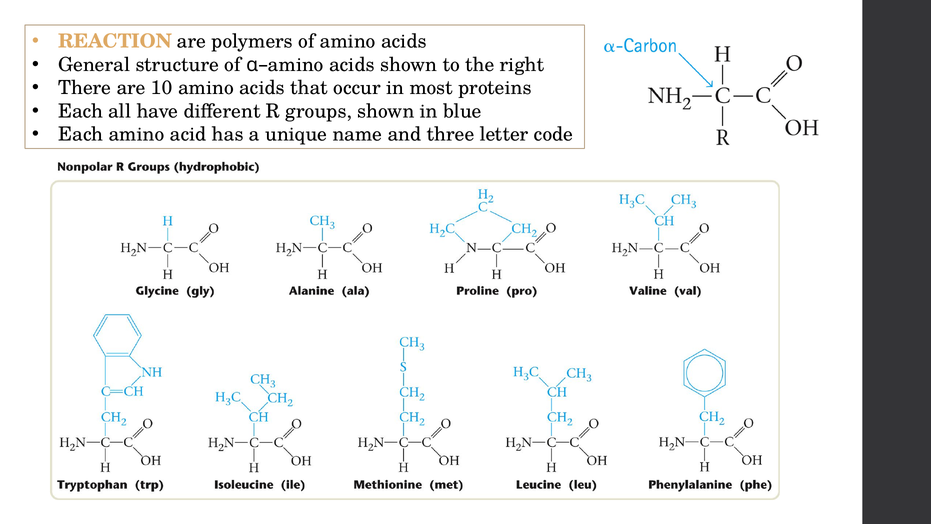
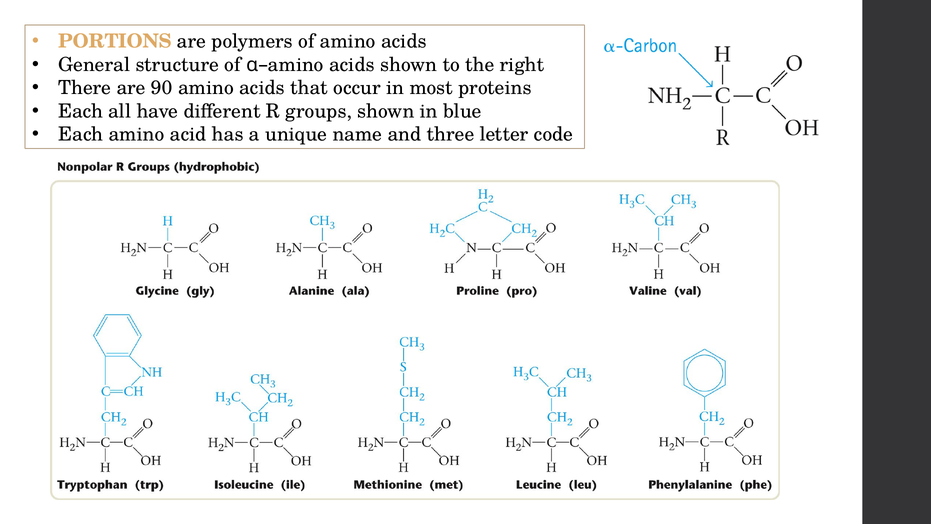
REACTION: REACTION -> PORTIONS
10: 10 -> 90
